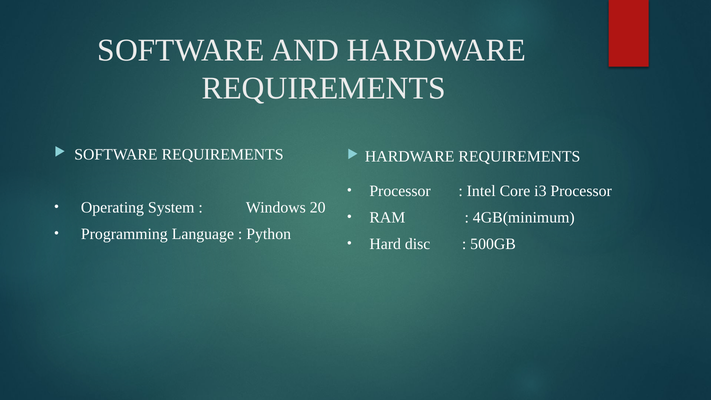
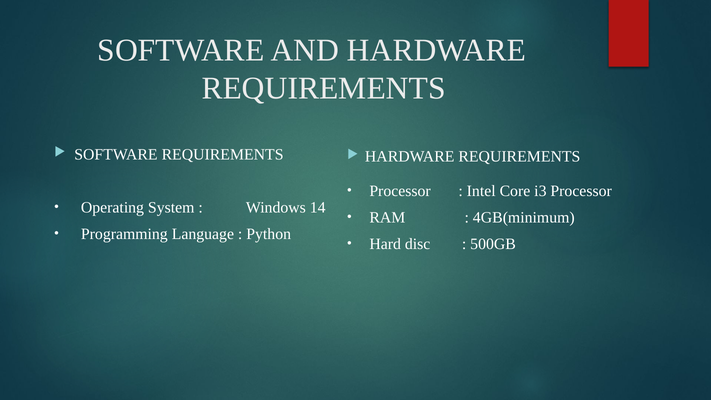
20: 20 -> 14
